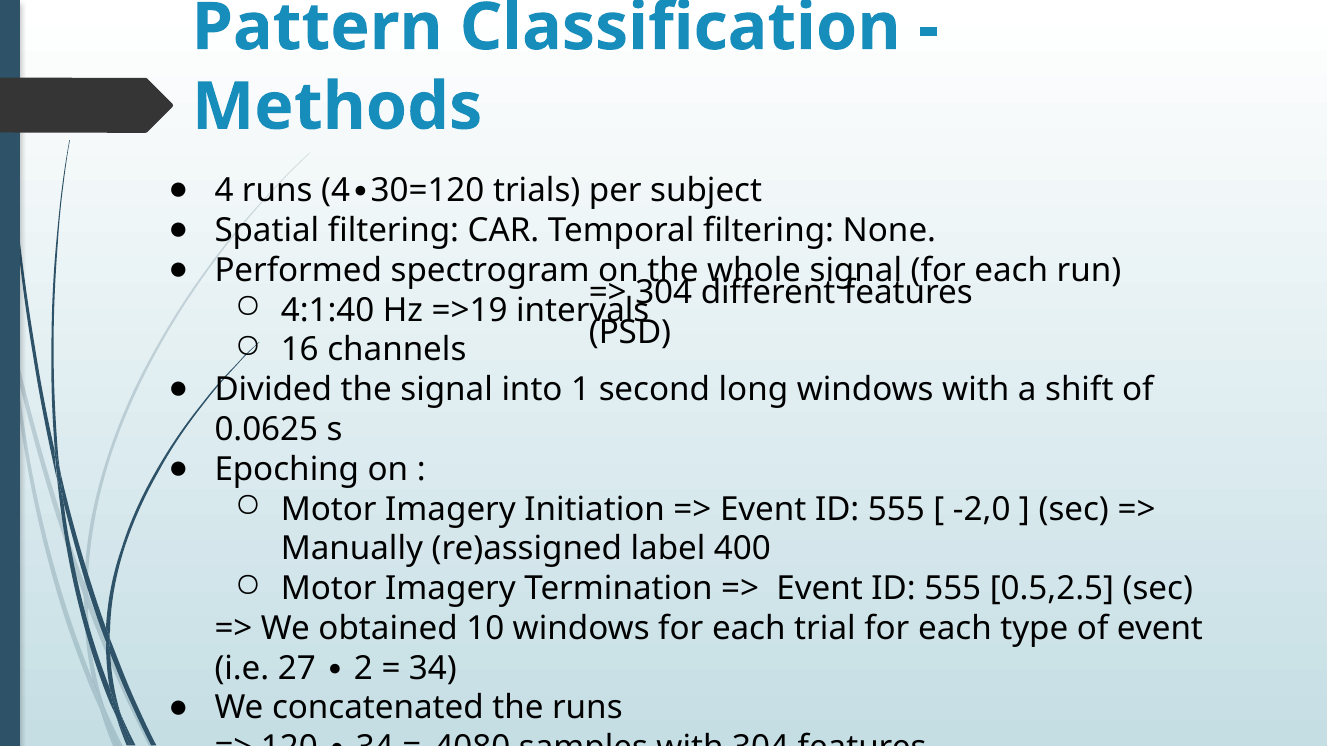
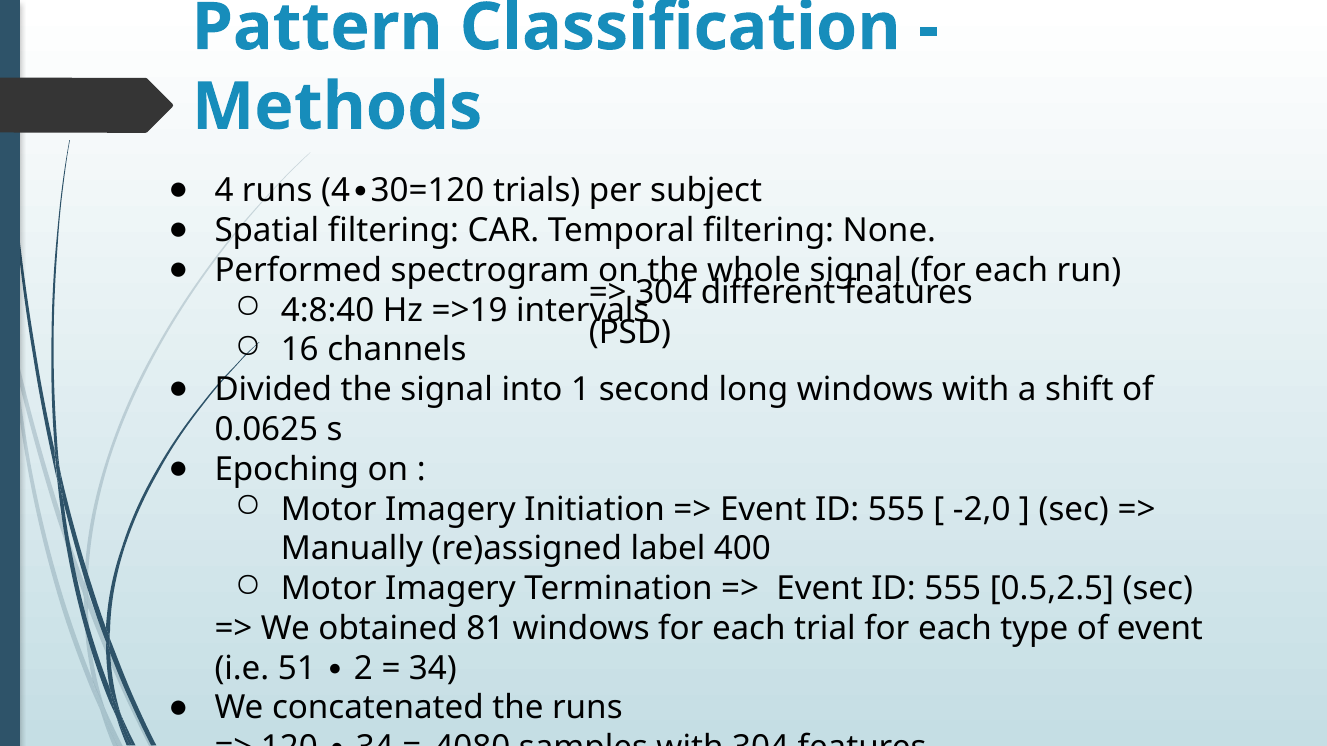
4:1:40: 4:1:40 -> 4:8:40
10: 10 -> 81
27: 27 -> 51
